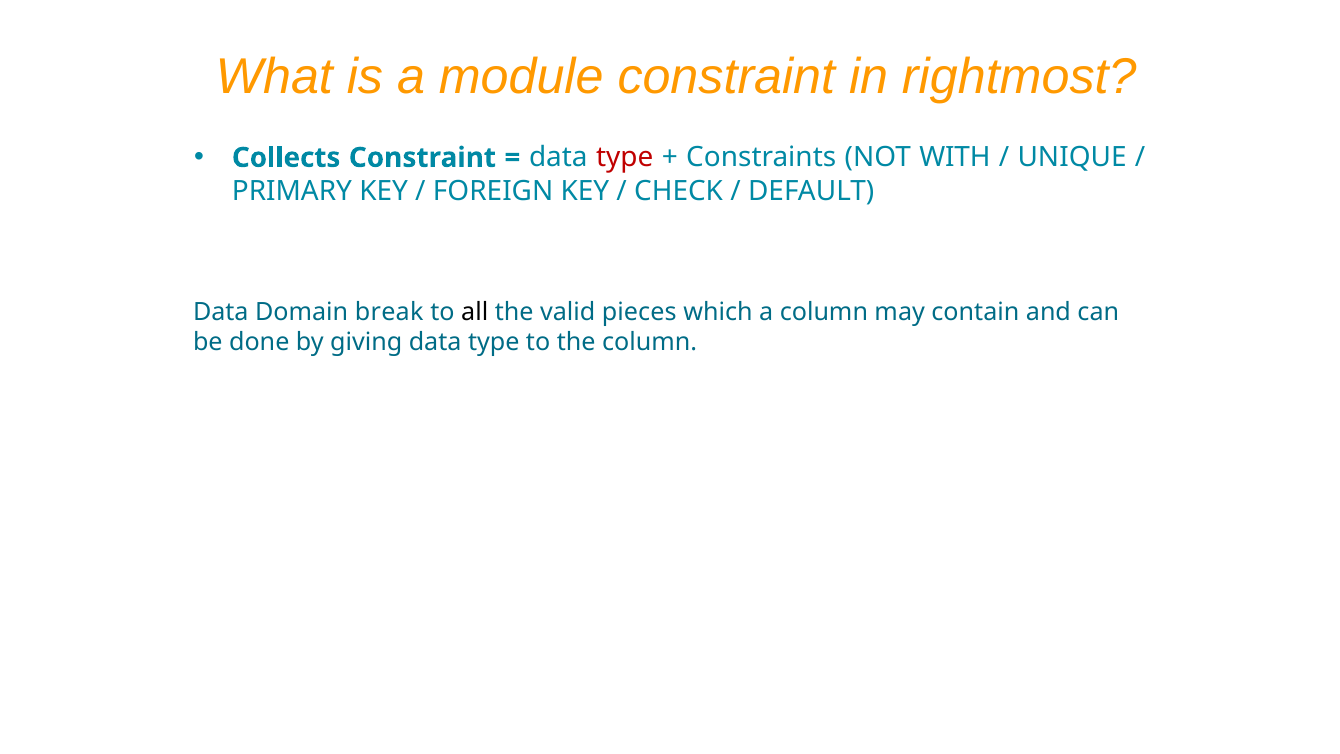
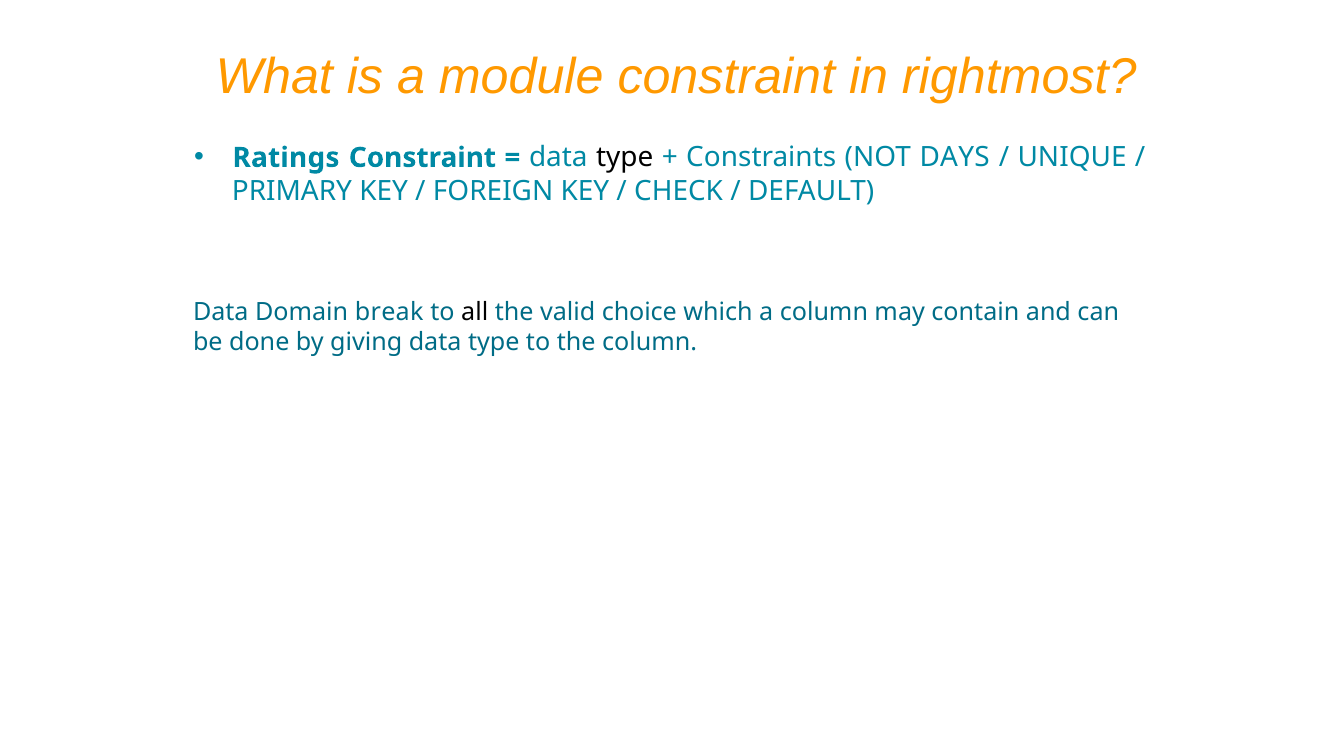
Collects: Collects -> Ratings
type at (625, 158) colour: red -> black
WITH: WITH -> DAYS
pieces: pieces -> choice
